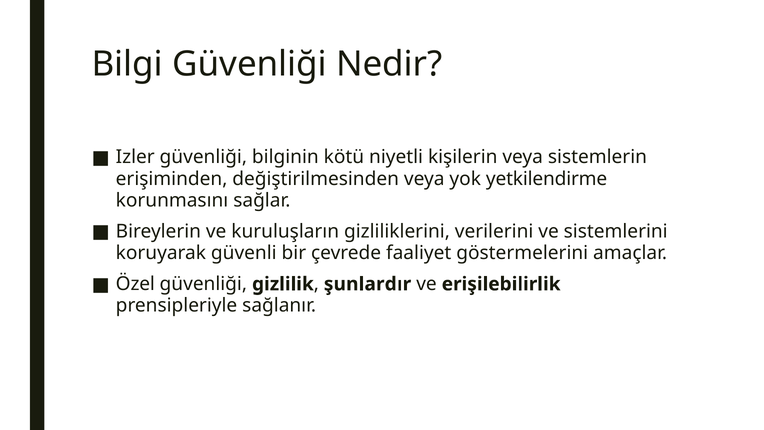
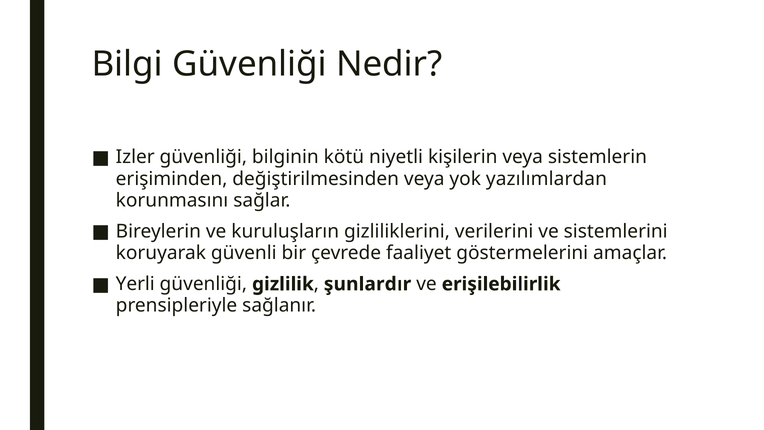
yetkilendirme: yetkilendirme -> yazılımlardan
Özel: Özel -> Yerli
